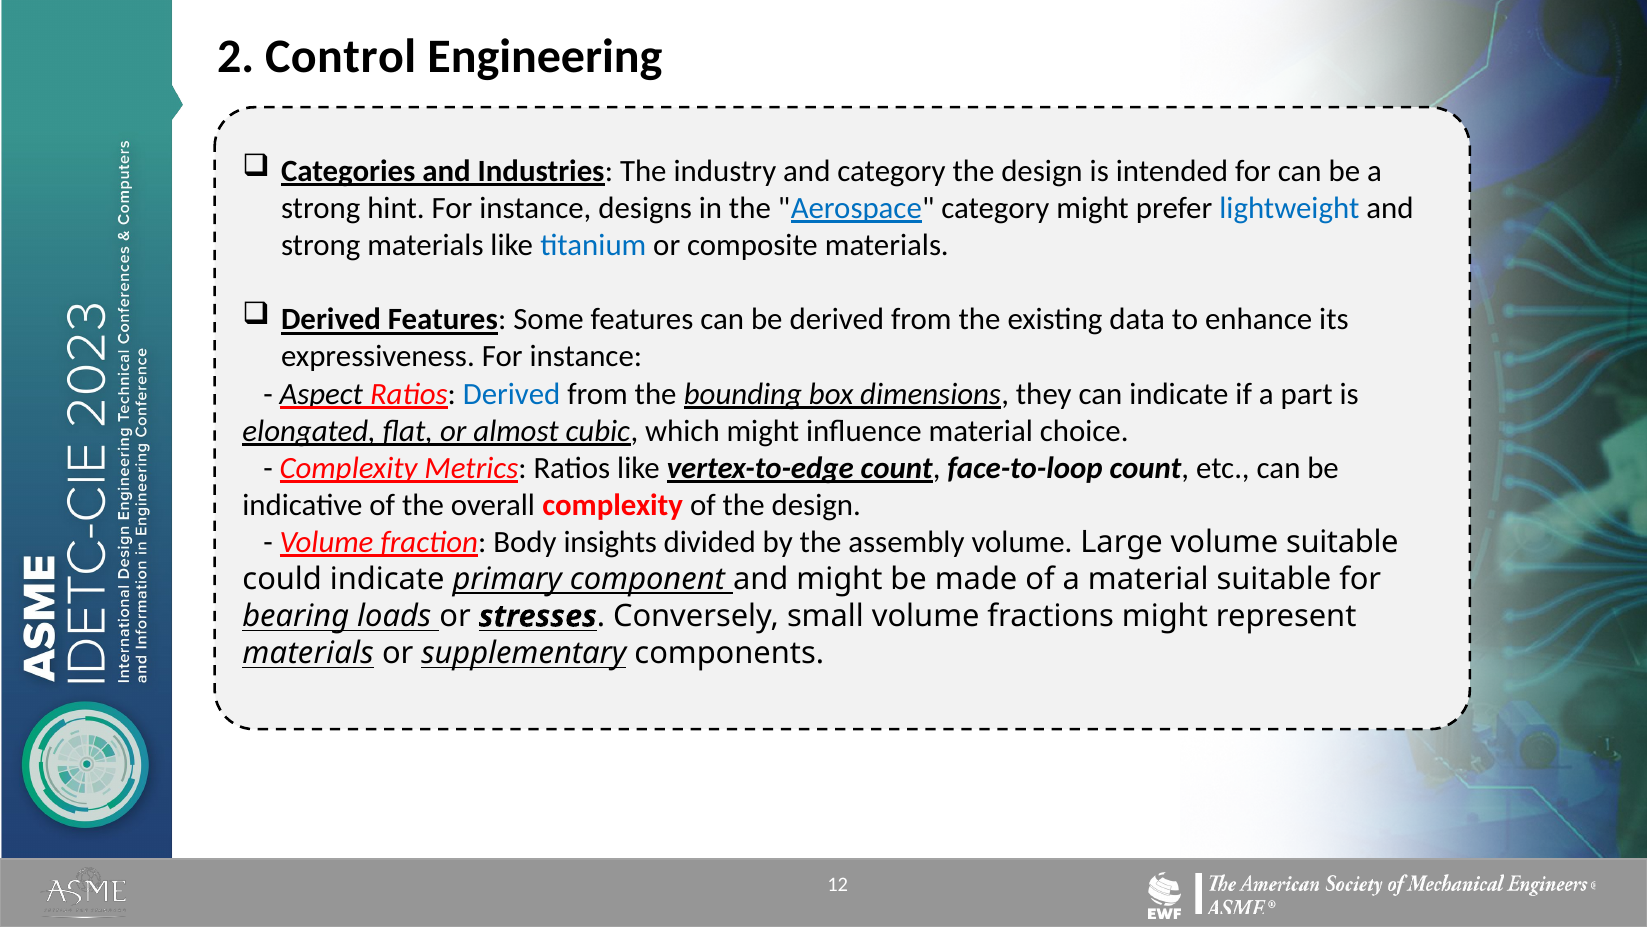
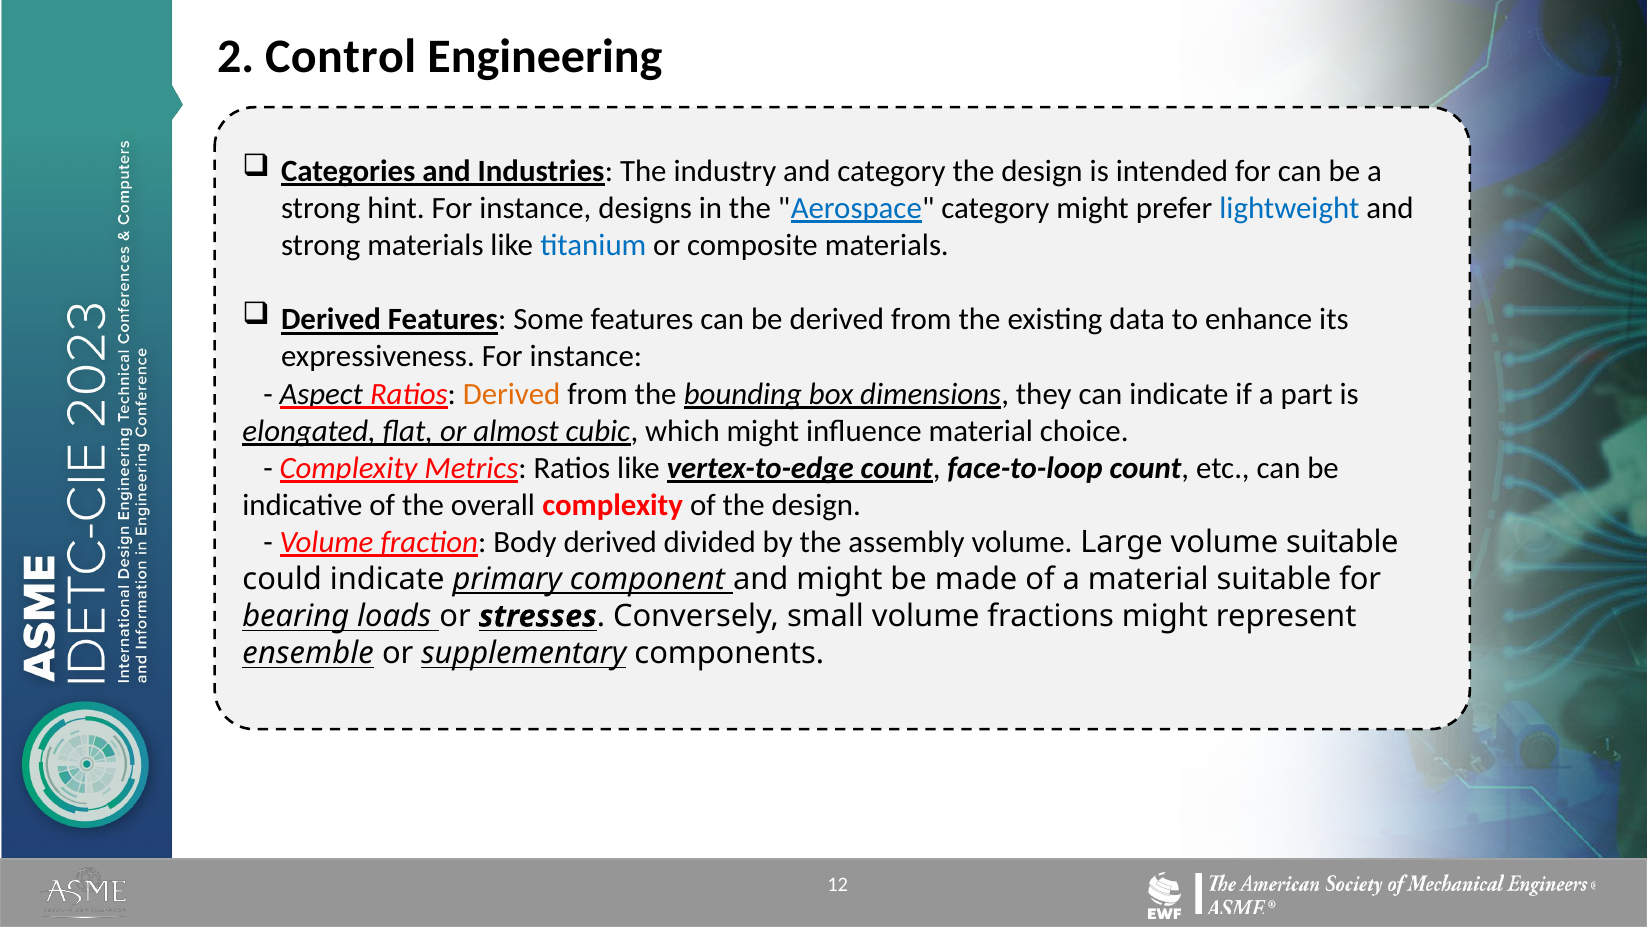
Derived at (512, 394) colour: blue -> orange
Body insights: insights -> derived
materials at (308, 653): materials -> ensemble
